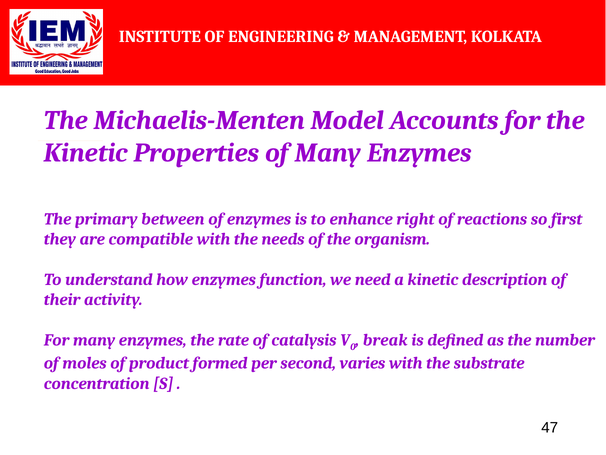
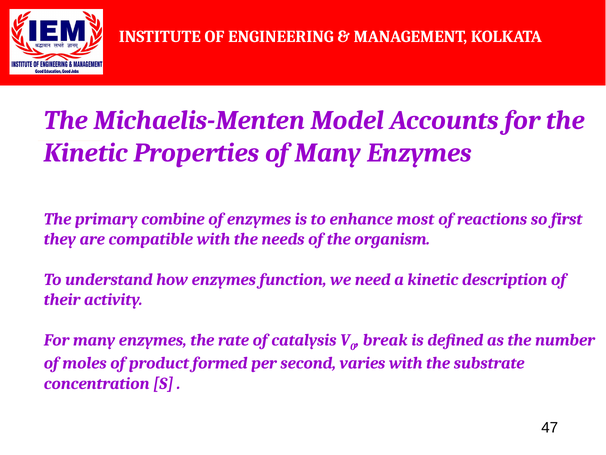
between: between -> combine
right: right -> most
